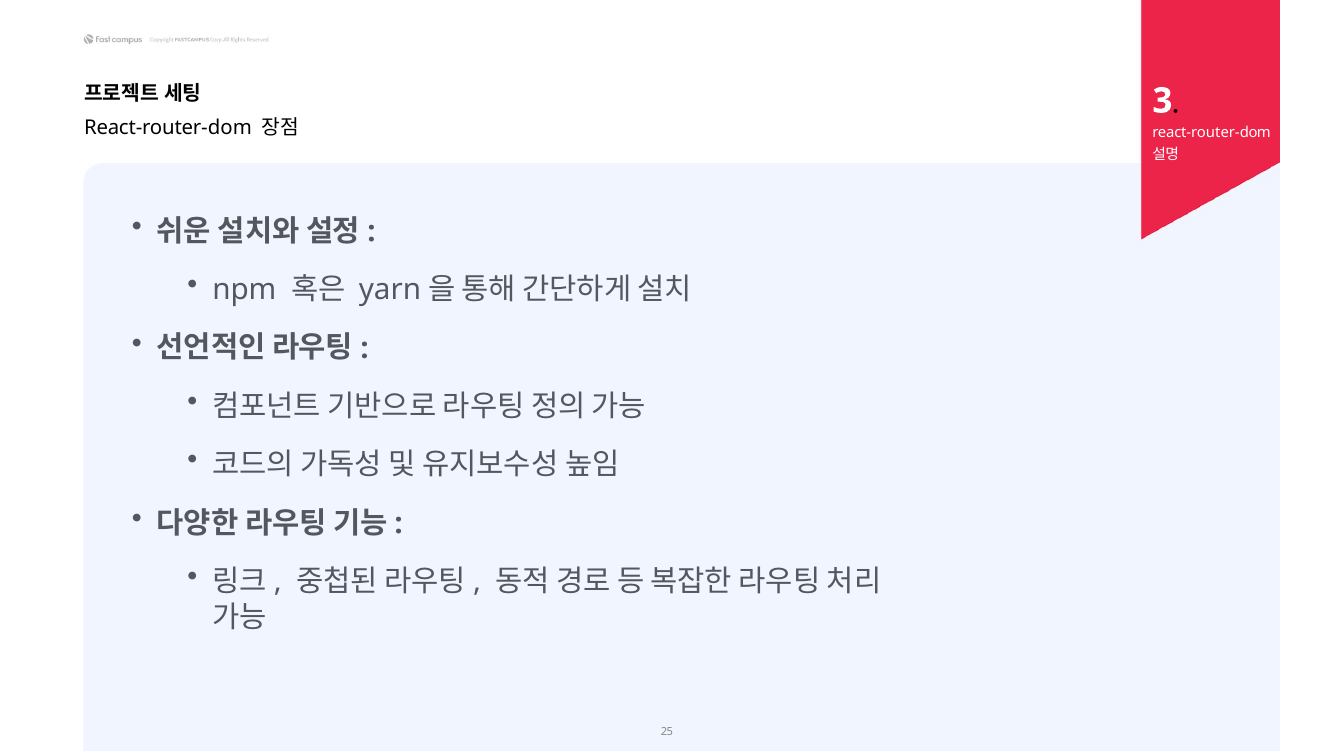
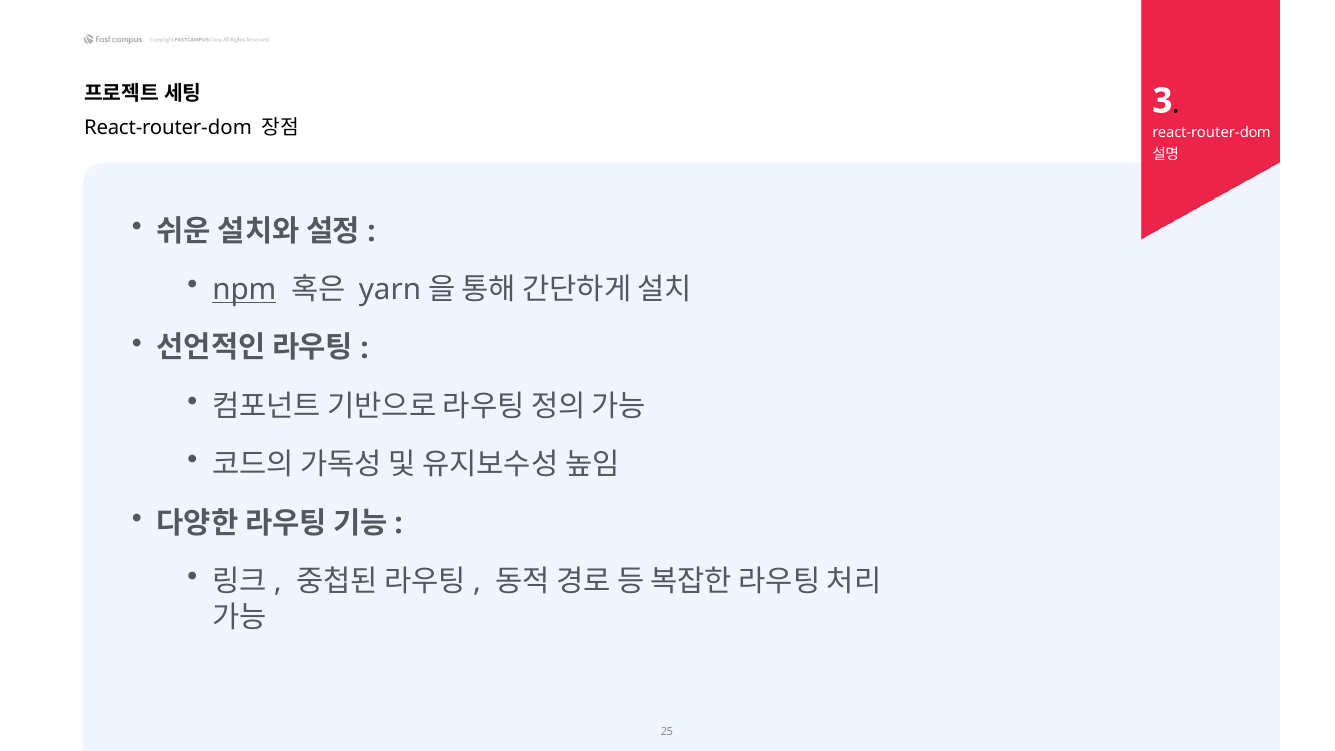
npm underline: none -> present
